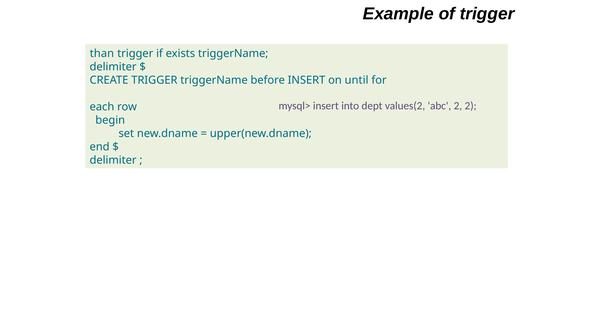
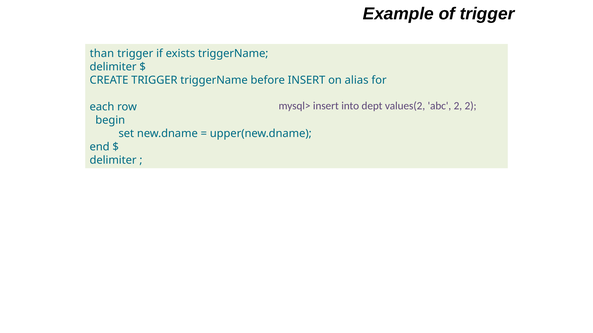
until: until -> alias
